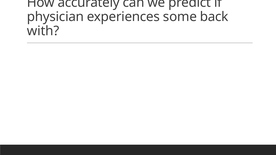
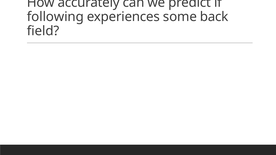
physician: physician -> following
with: with -> field
